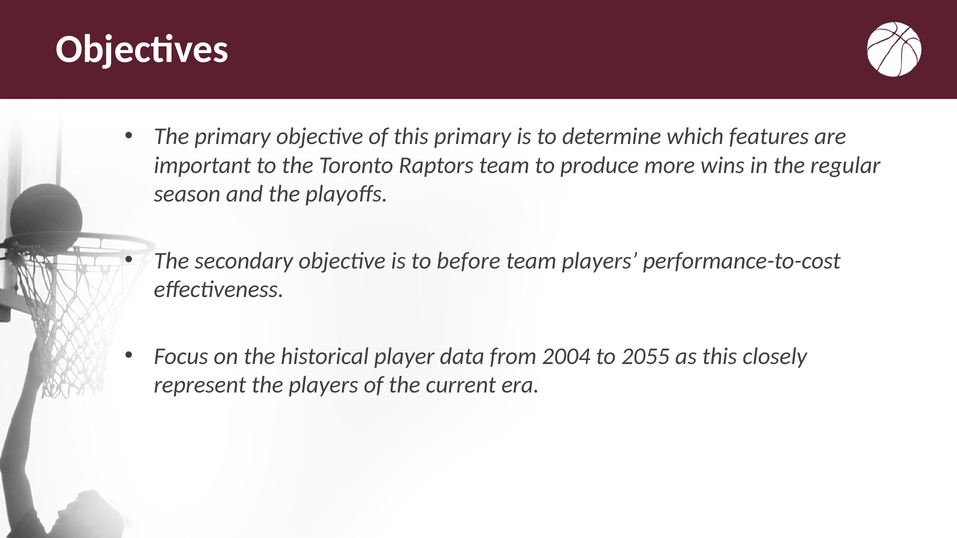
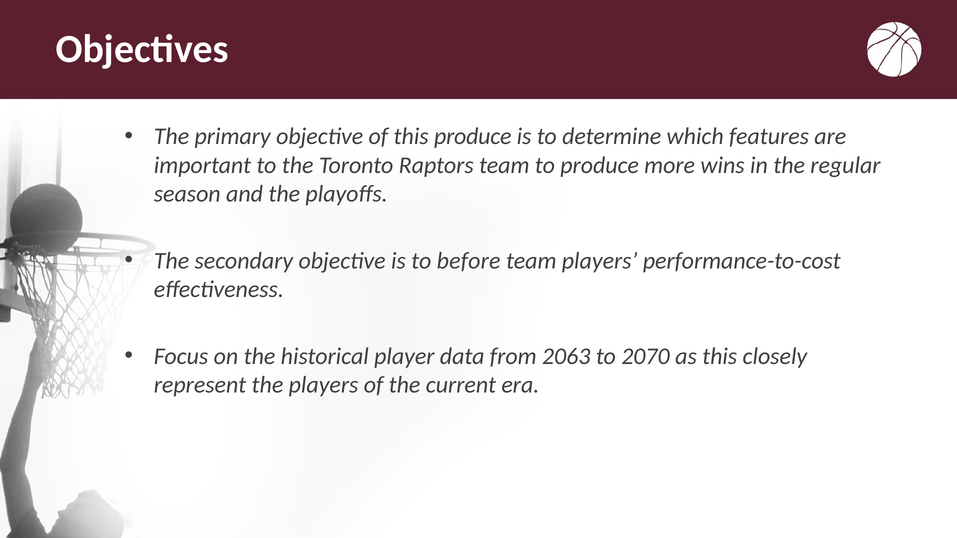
this primary: primary -> produce
2004: 2004 -> 2063
2055: 2055 -> 2070
